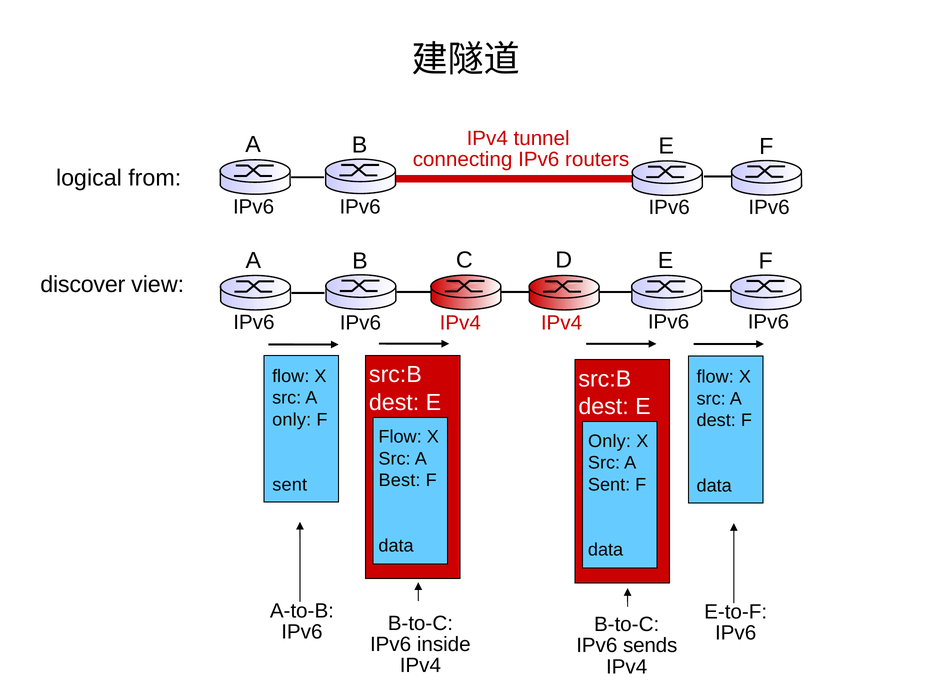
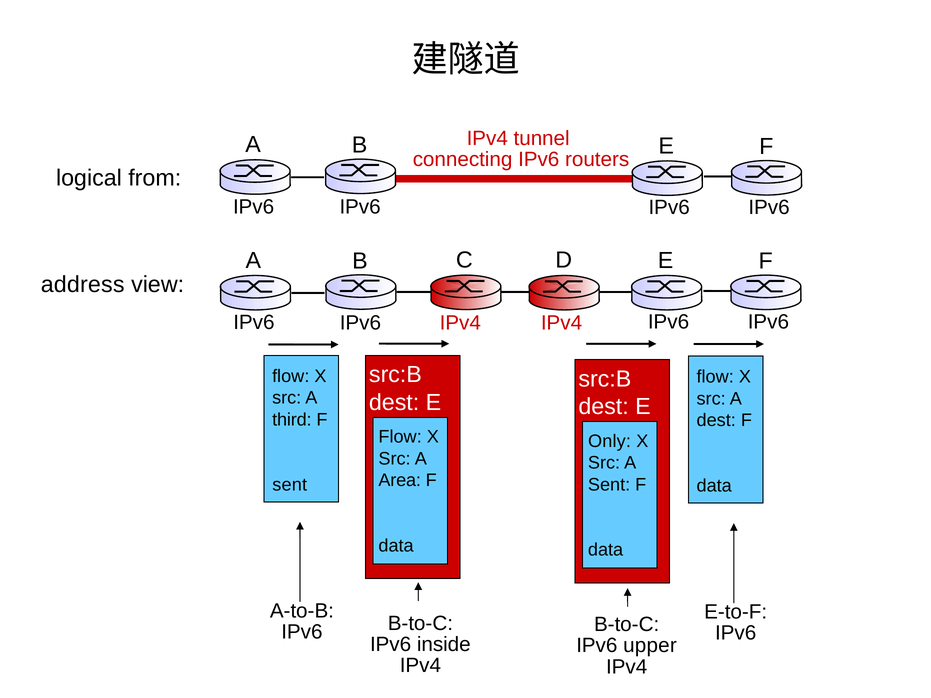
discover: discover -> address
only at (292, 420): only -> third
Best: Best -> Area
sends: sends -> upper
